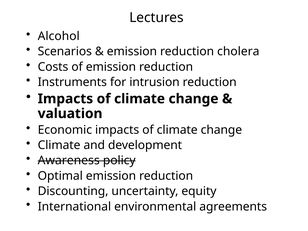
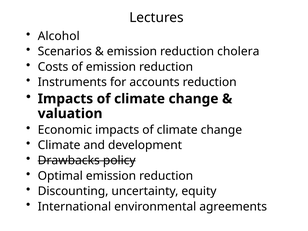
intrusion: intrusion -> accounts
Awareness: Awareness -> Drawbacks
